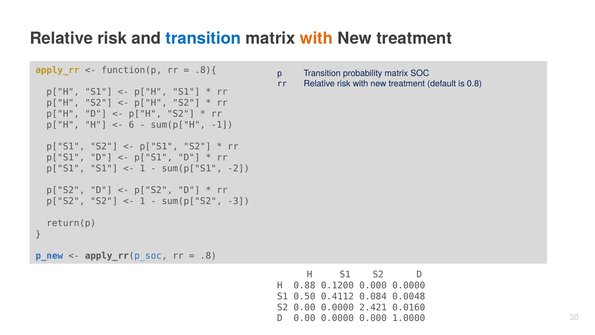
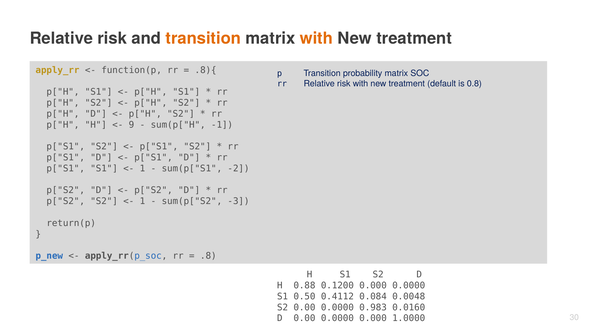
transition at (203, 38) colour: blue -> orange
6: 6 -> 9
2.421: 2.421 -> 0.983
